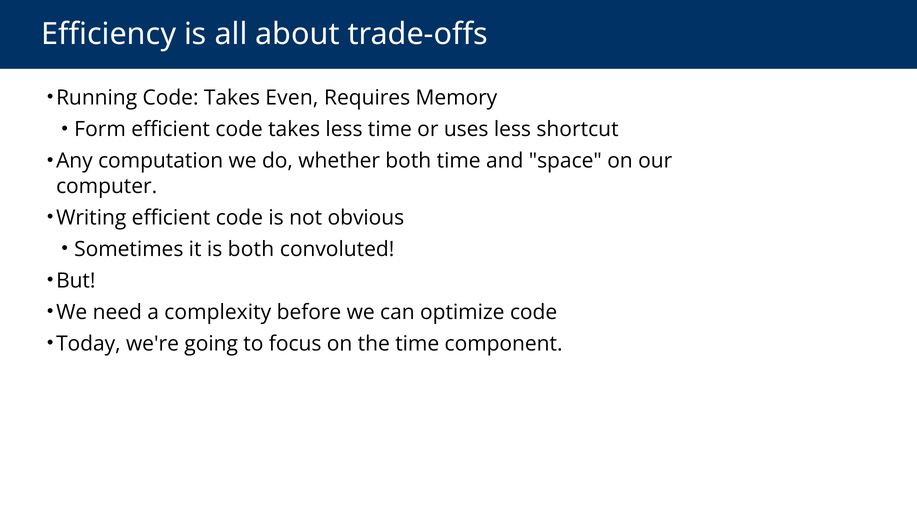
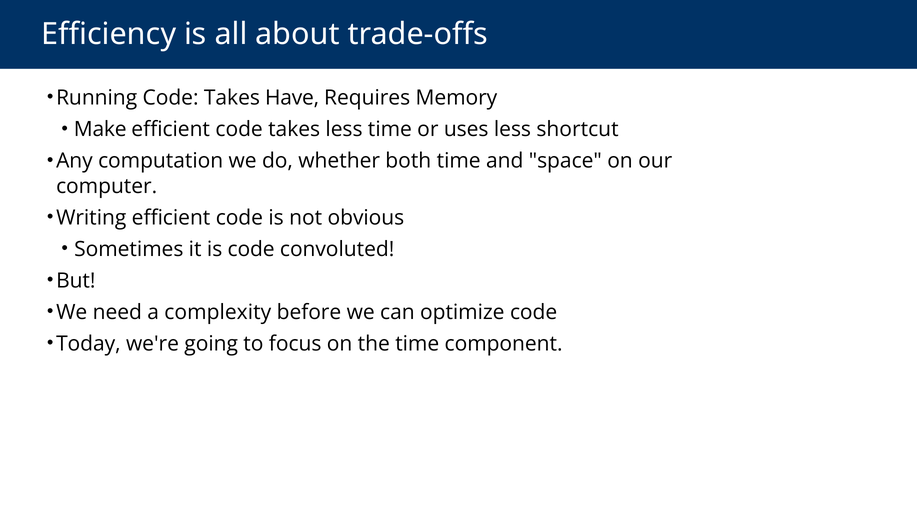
Even: Even -> Have
Form: Form -> Make
is both: both -> code
